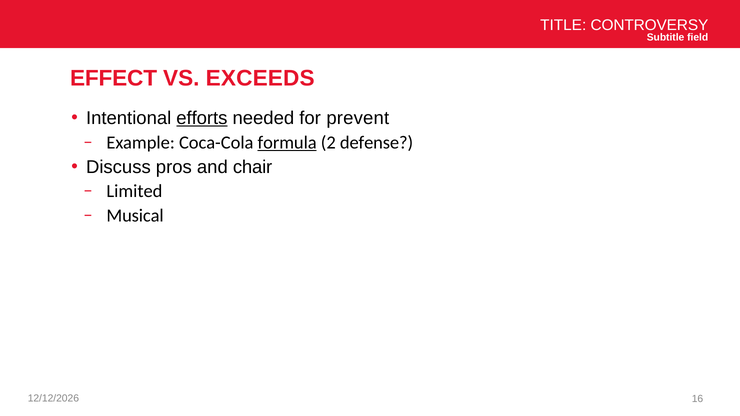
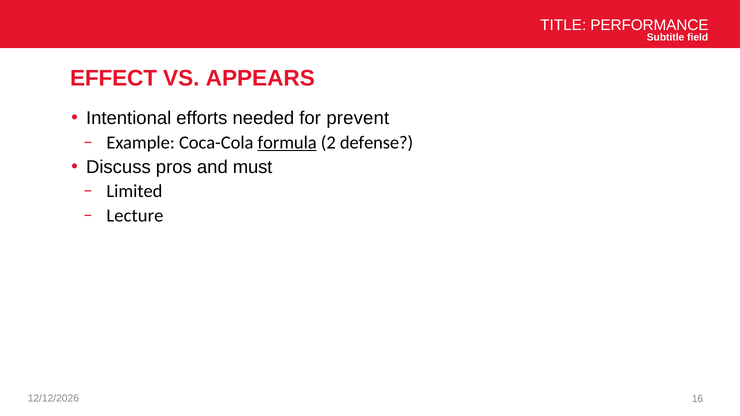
CONTROVERSY: CONTROVERSY -> PERFORMANCE
EXCEEDS: EXCEEDS -> APPEARS
efforts underline: present -> none
chair: chair -> must
Musical: Musical -> Lecture
